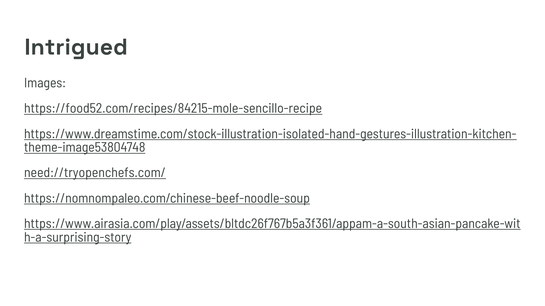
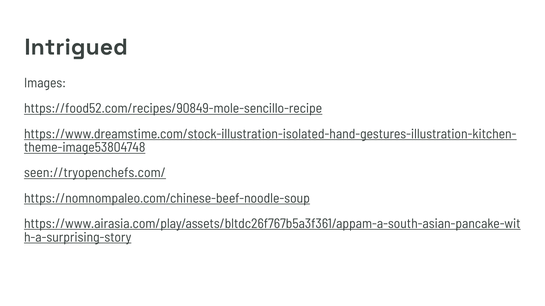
https://food52.com/recipes/84215-mole-sencillo-recipe: https://food52.com/recipes/84215-mole-sencillo-recipe -> https://food52.com/recipes/90849-mole-sencillo-recipe
need://tryopenchefs.com/: need://tryopenchefs.com/ -> seen://tryopenchefs.com/
